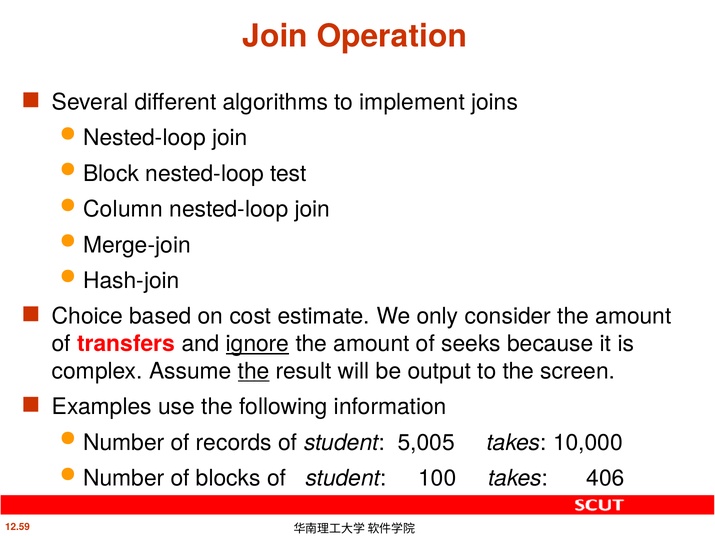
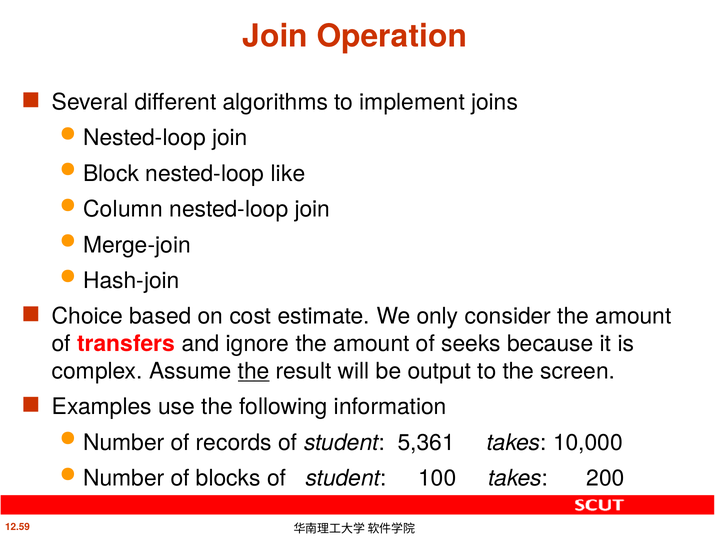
test: test -> like
ignore underline: present -> none
5,005: 5,005 -> 5,361
406: 406 -> 200
